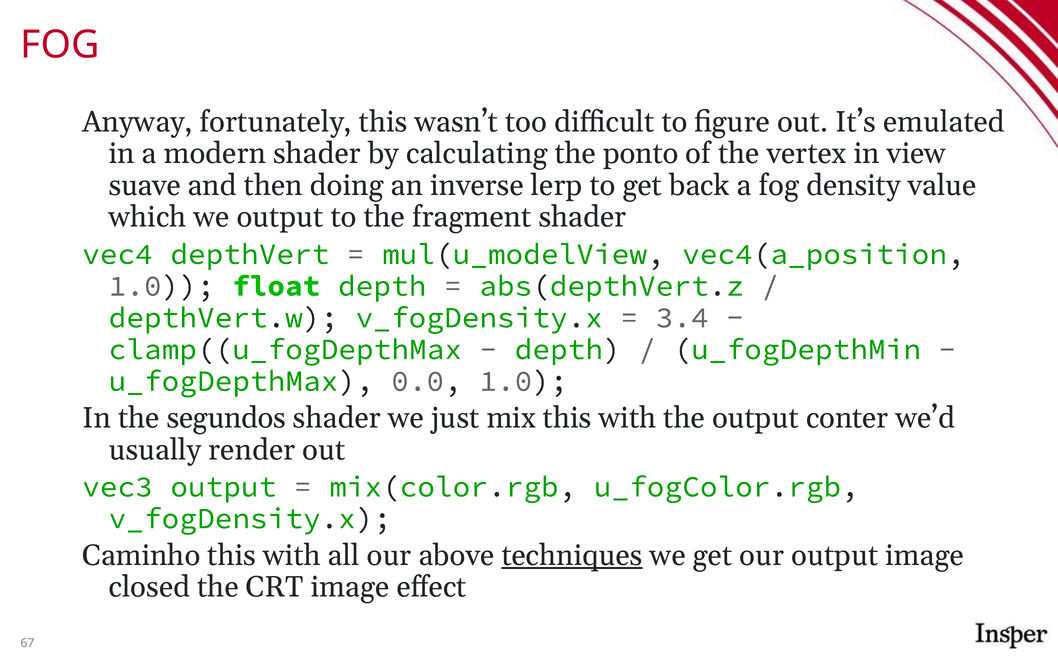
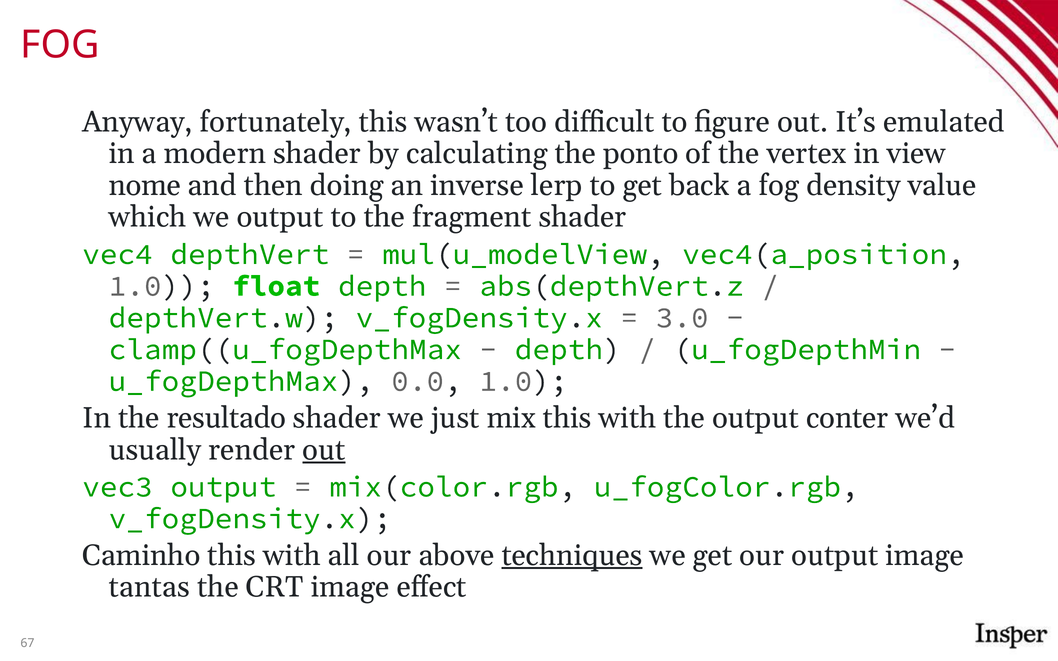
suave: suave -> nome
3.4: 3.4 -> 3.0
segundos: segundos -> resultado
out at (324, 450) underline: none -> present
closed: closed -> tantas
